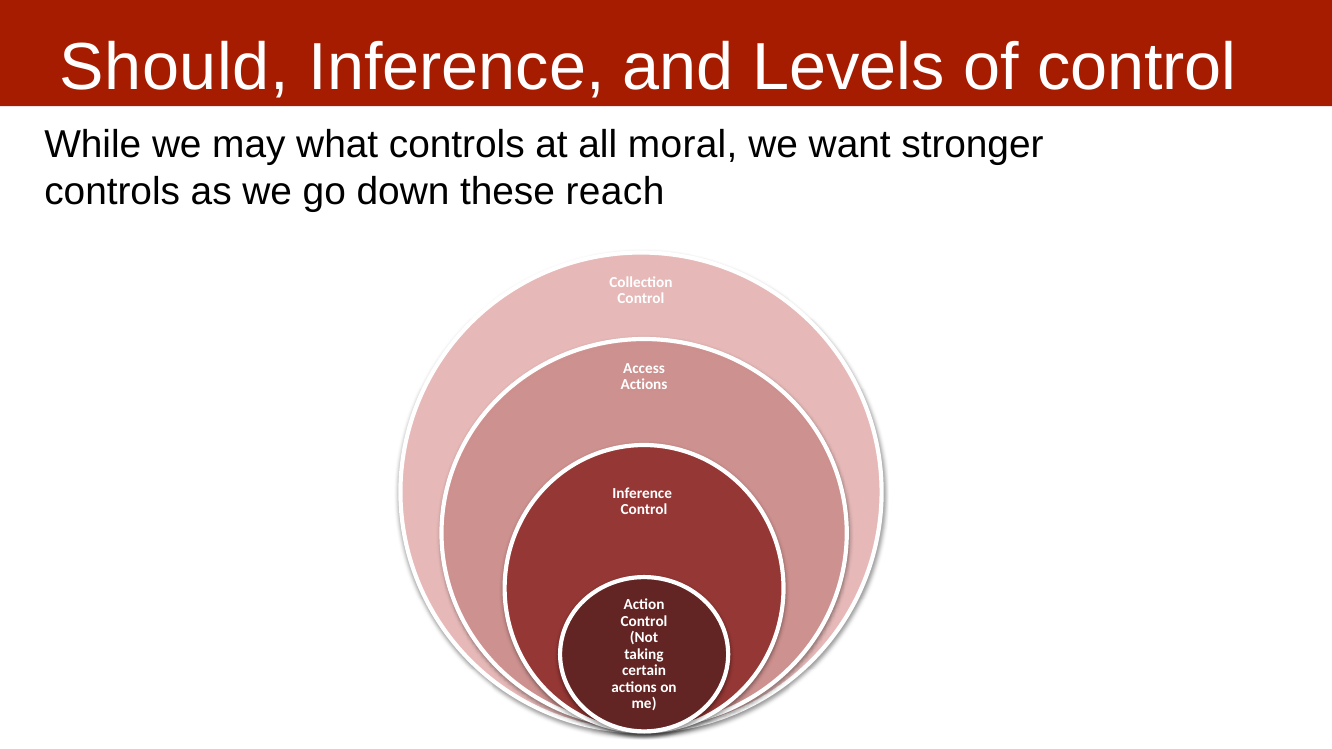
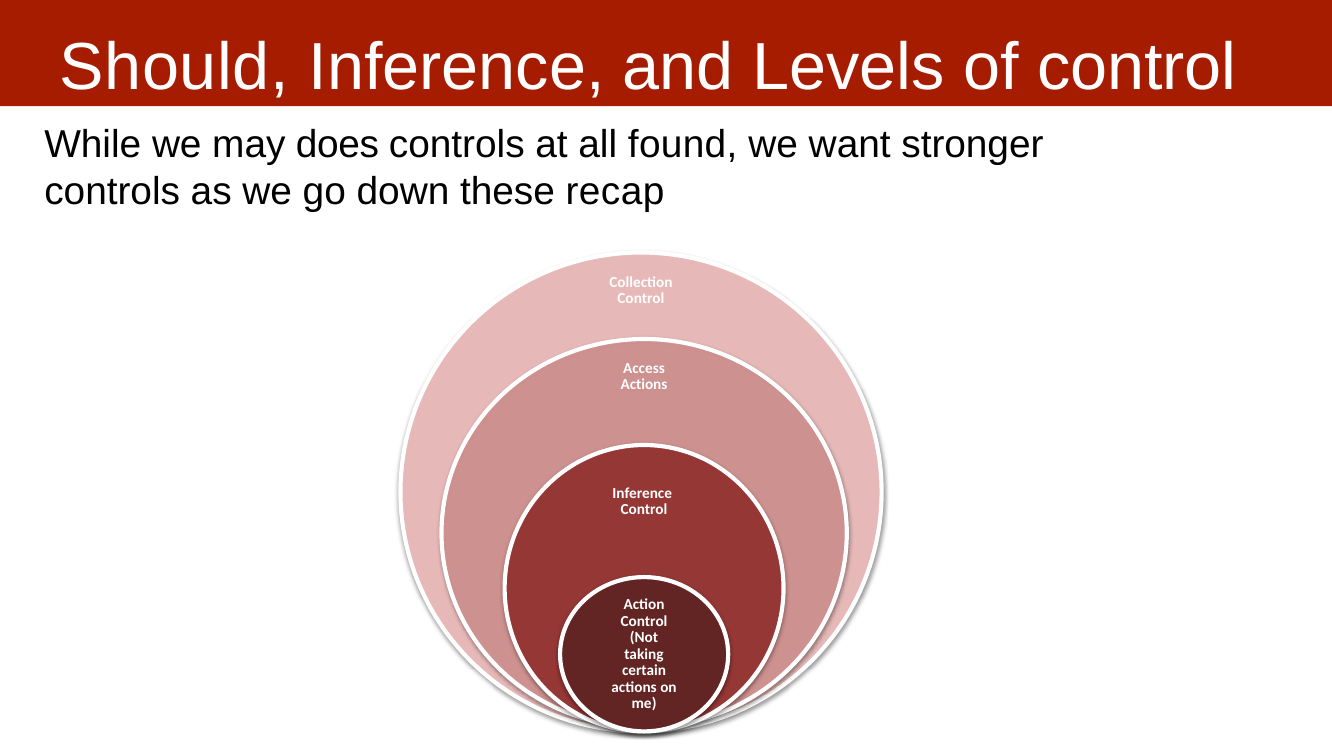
what: what -> does
moral: moral -> found
reach: reach -> recap
